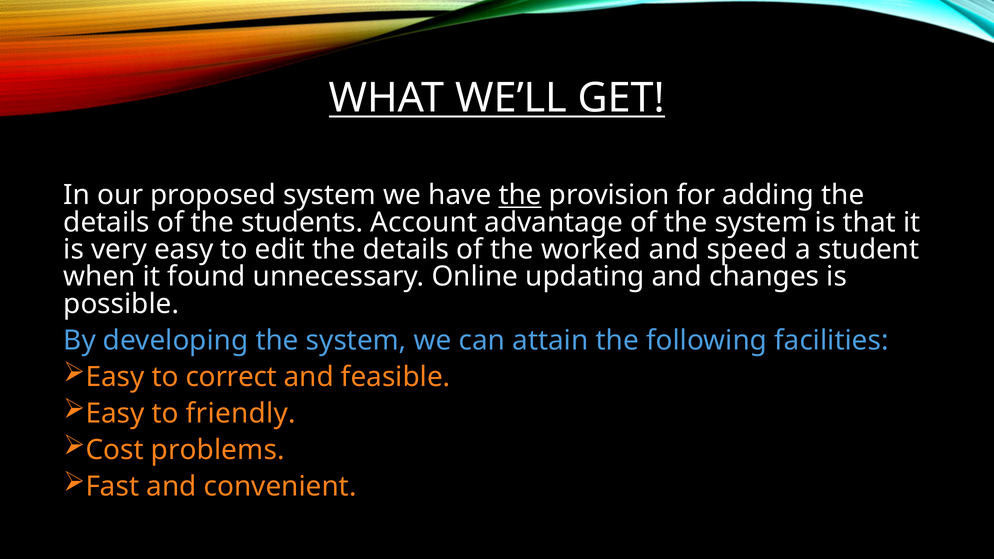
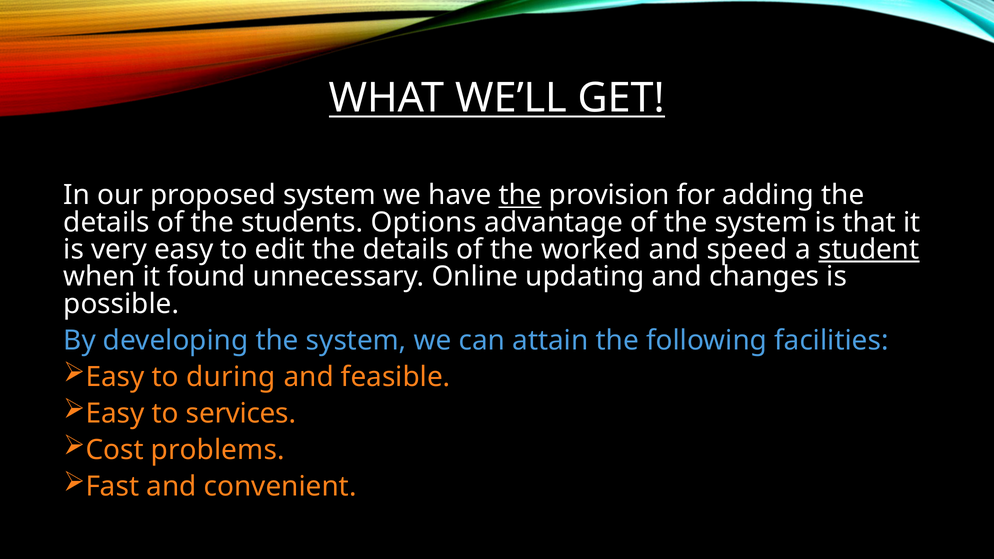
Account: Account -> Options
student underline: none -> present
correct: correct -> during
friendly: friendly -> services
